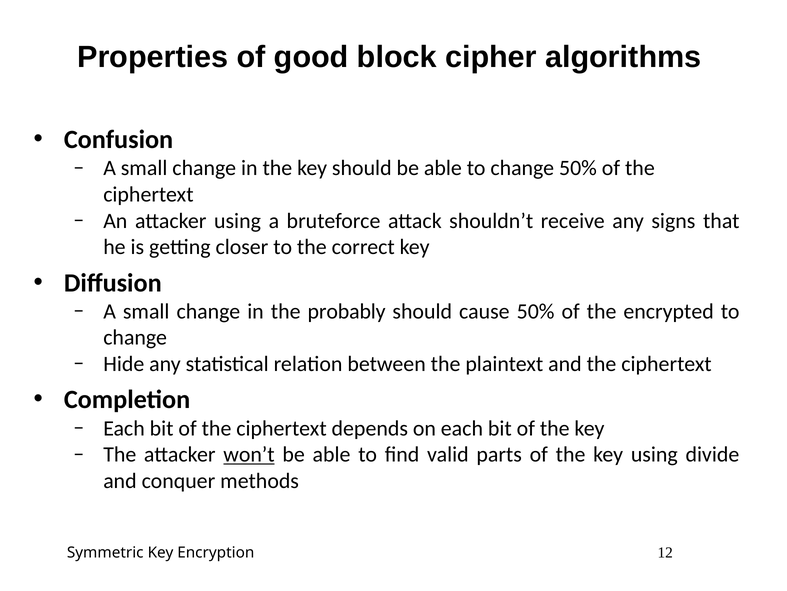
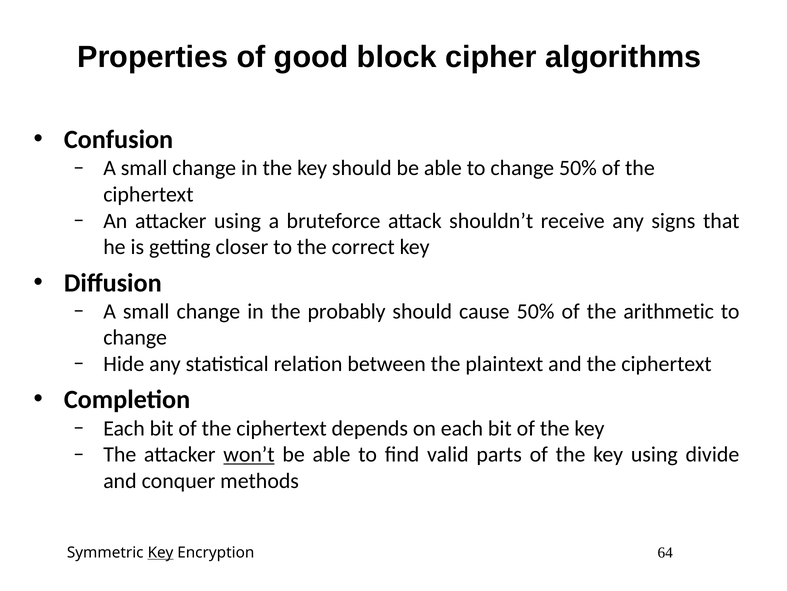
encrypted: encrypted -> arithmetic
Key at (160, 552) underline: none -> present
12: 12 -> 64
